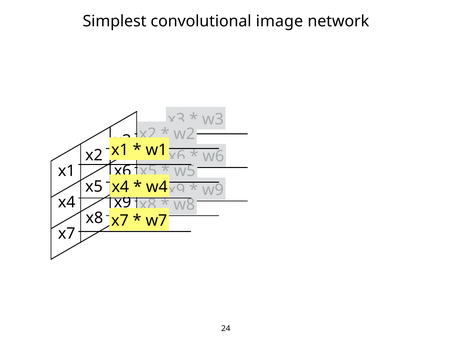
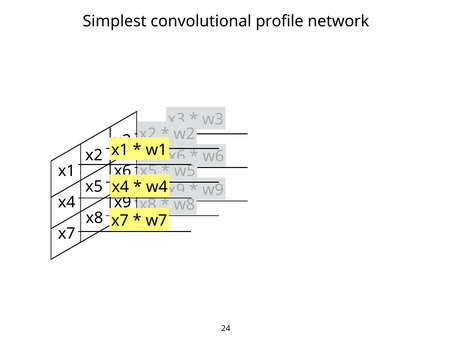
image: image -> profile
